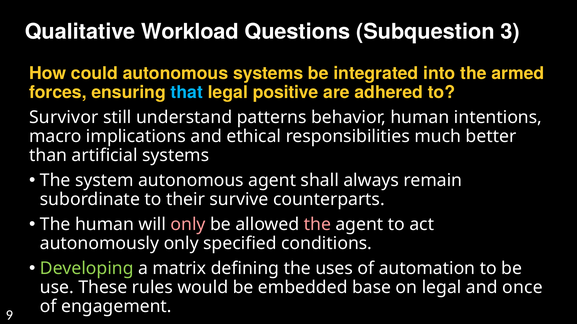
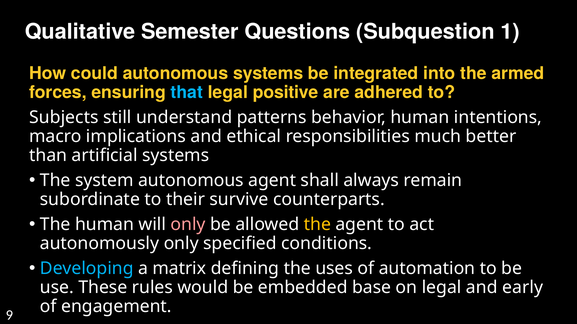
Workload: Workload -> Semester
3: 3 -> 1
Survivor: Survivor -> Subjects
the at (317, 225) colour: pink -> yellow
Developing colour: light green -> light blue
once: once -> early
